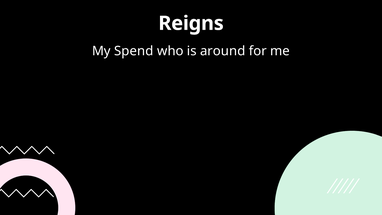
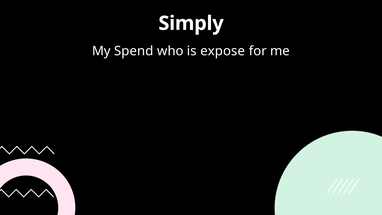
Reigns: Reigns -> Simply
around: around -> expose
